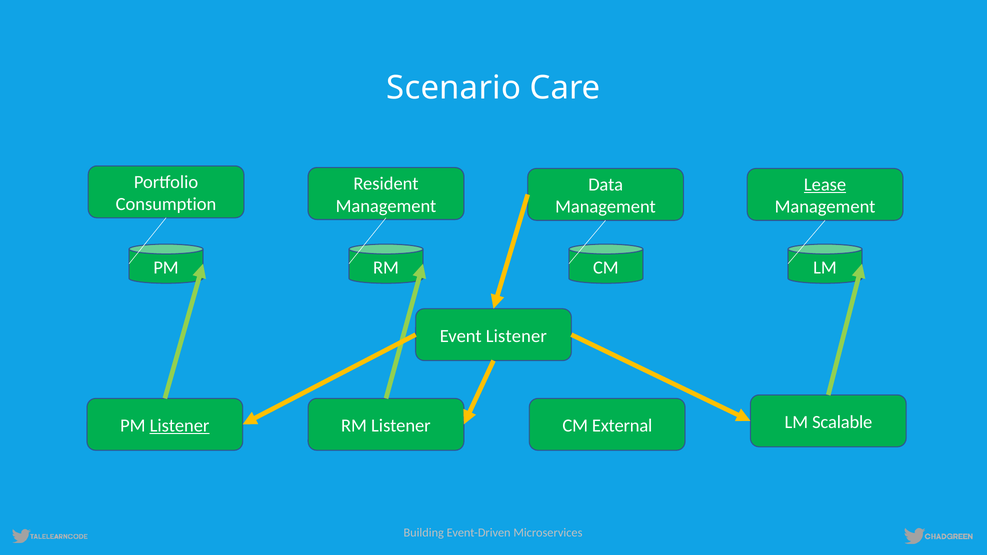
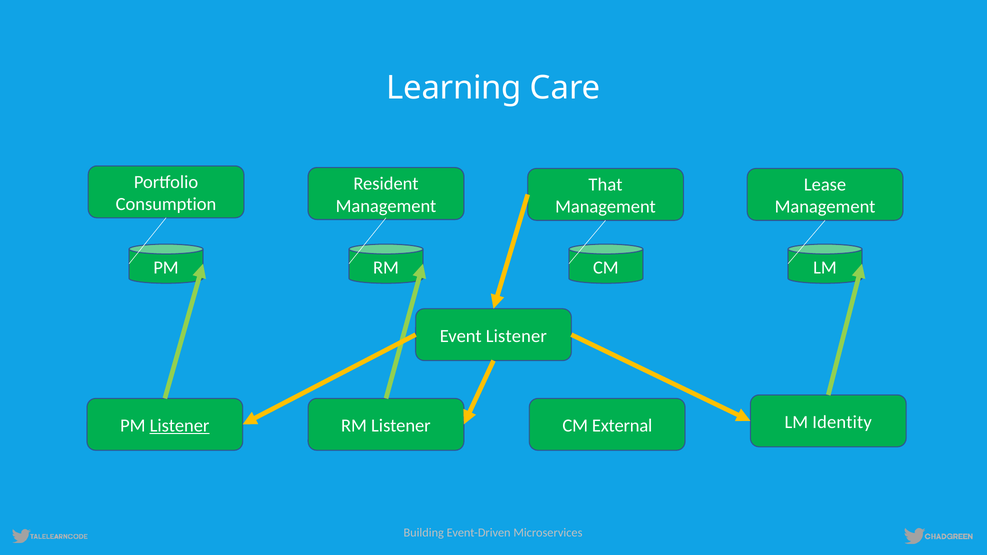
Scenario: Scenario -> Learning
Data: Data -> That
Lease underline: present -> none
Scalable: Scalable -> Identity
